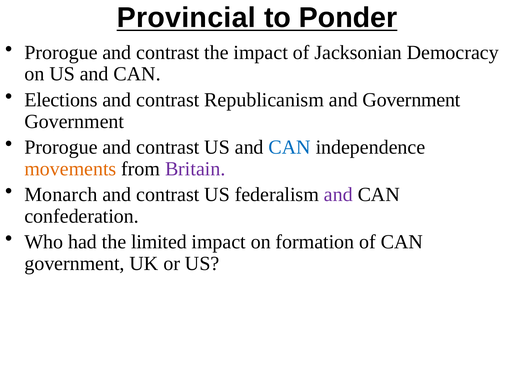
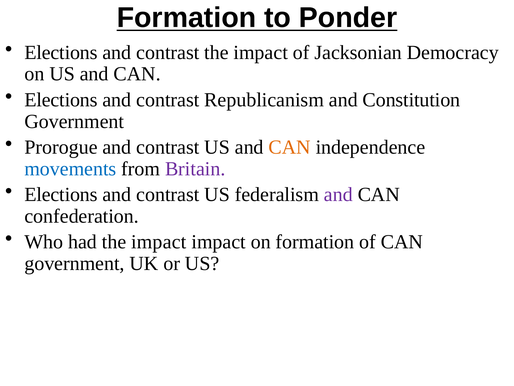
Provincial at (186, 18): Provincial -> Formation
Prorogue at (61, 52): Prorogue -> Elections
and Government: Government -> Constitution
CAN at (290, 147) colour: blue -> orange
movements colour: orange -> blue
Monarch at (61, 194): Monarch -> Elections
had the limited: limited -> impact
